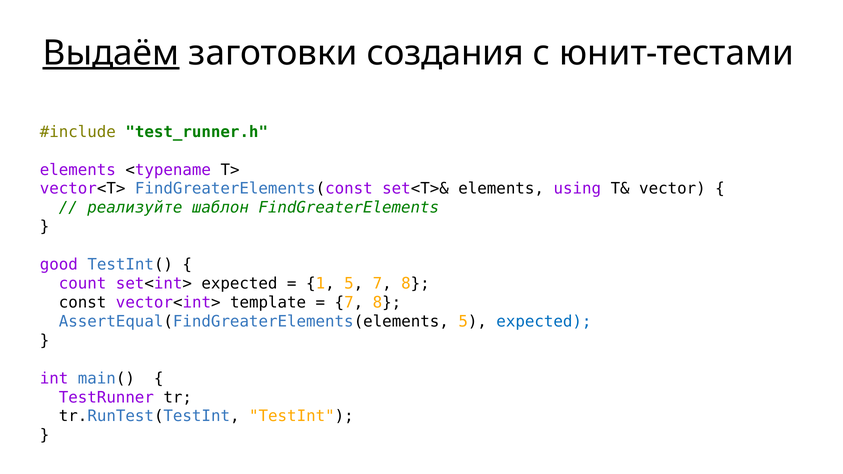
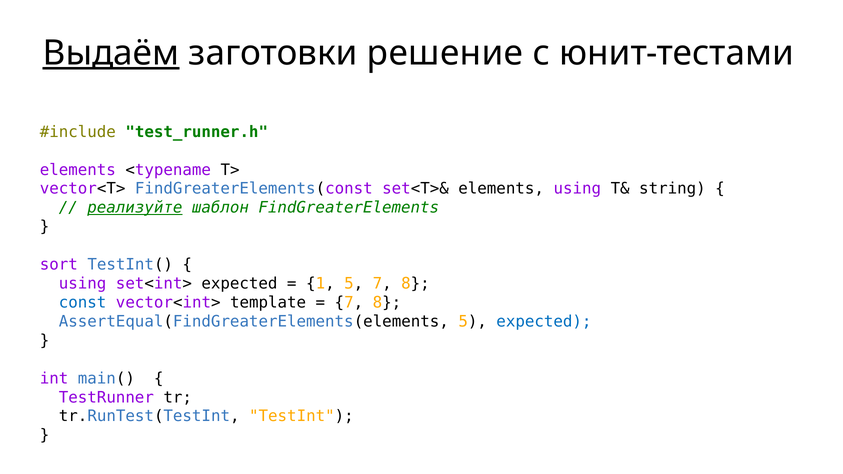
создания: создания -> решение
vector: vector -> string
реализуйте underline: none -> present
good: good -> sort
count at (83, 284): count -> using
const colour: black -> blue
